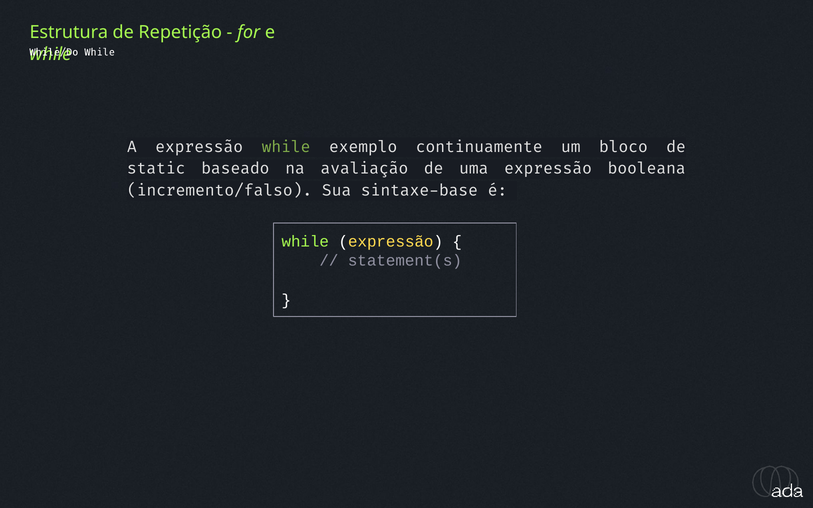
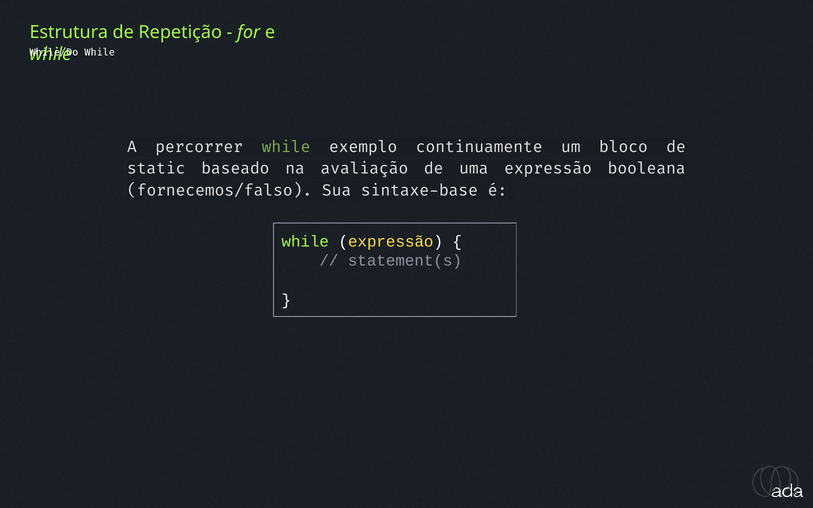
A expressão: expressão -> percorrer
incremento/falso: incremento/falso -> fornecemos/falso
